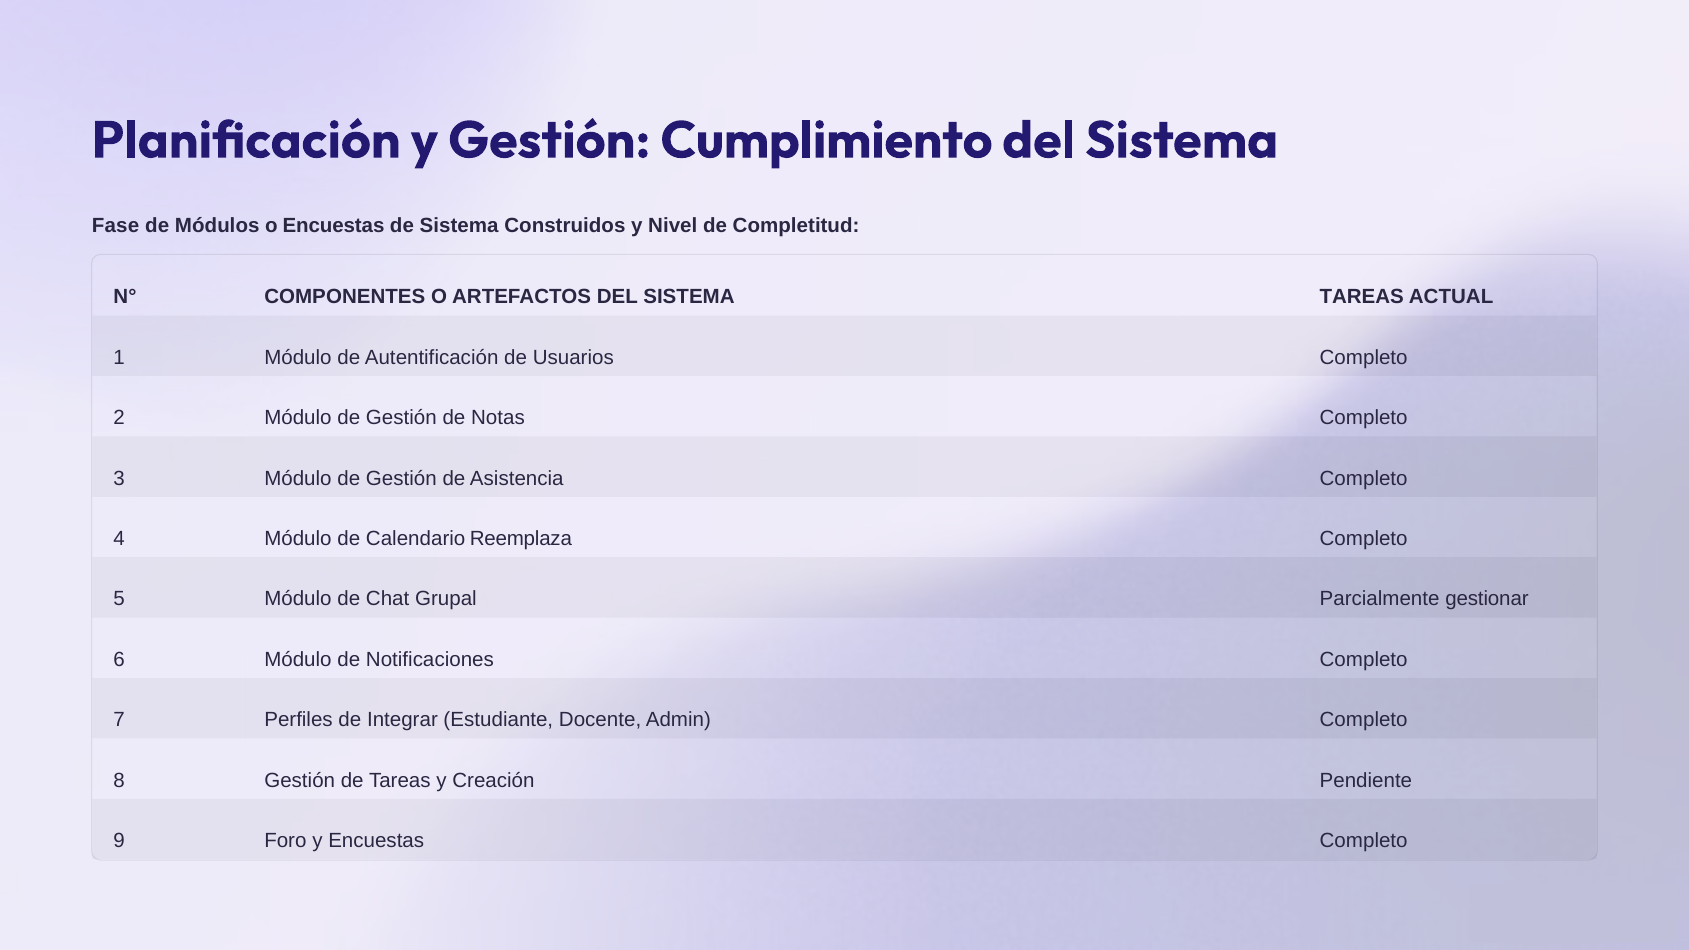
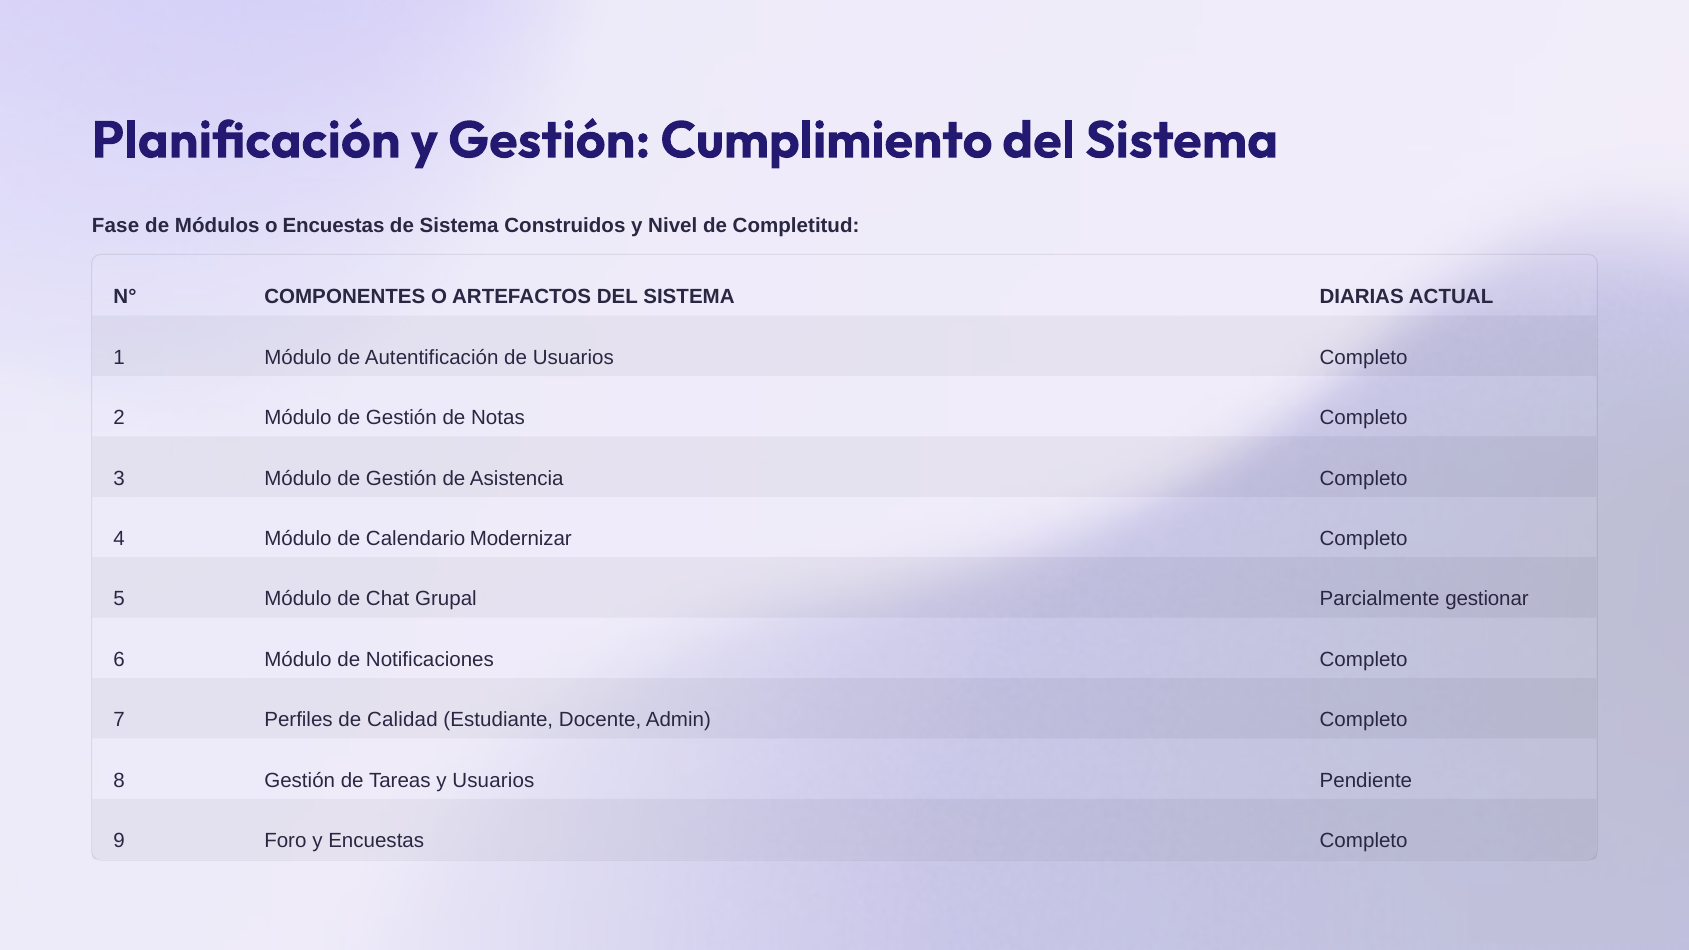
SISTEMA TAREAS: TAREAS -> DIARIAS
Reemplaza: Reemplaza -> Modernizar
Integrar: Integrar -> Calidad
y Creación: Creación -> Usuarios
